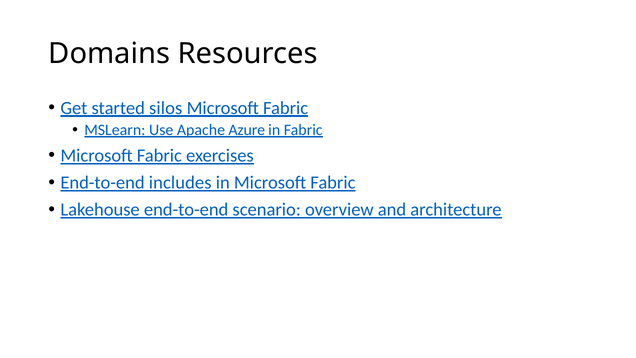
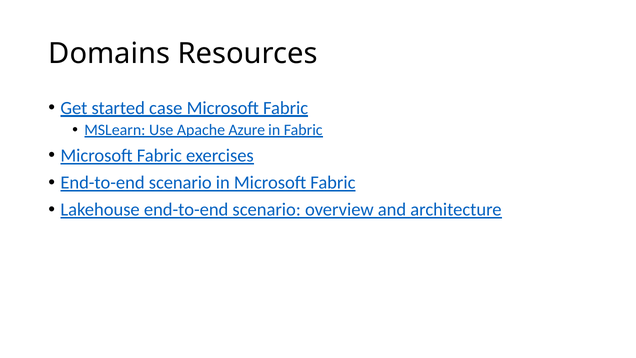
silos: silos -> case
includes at (180, 183): includes -> scenario
